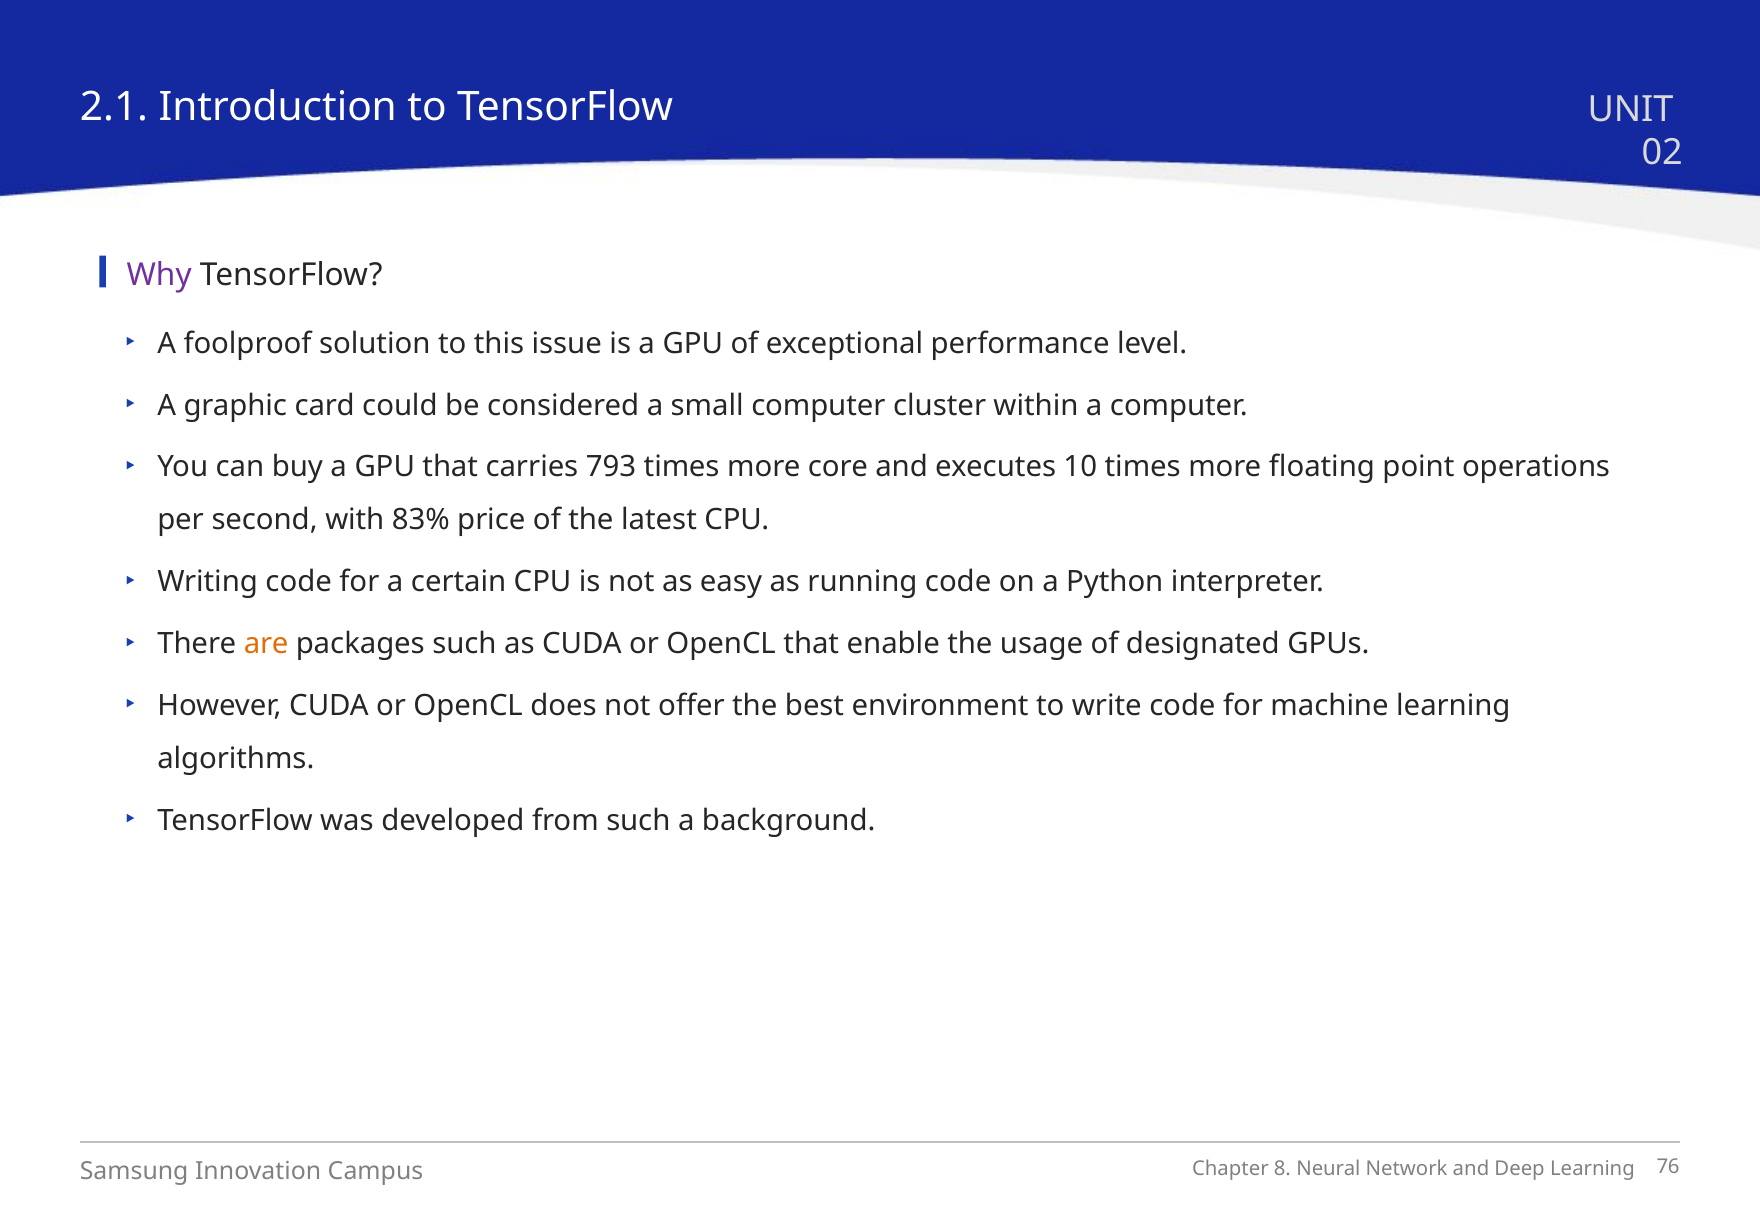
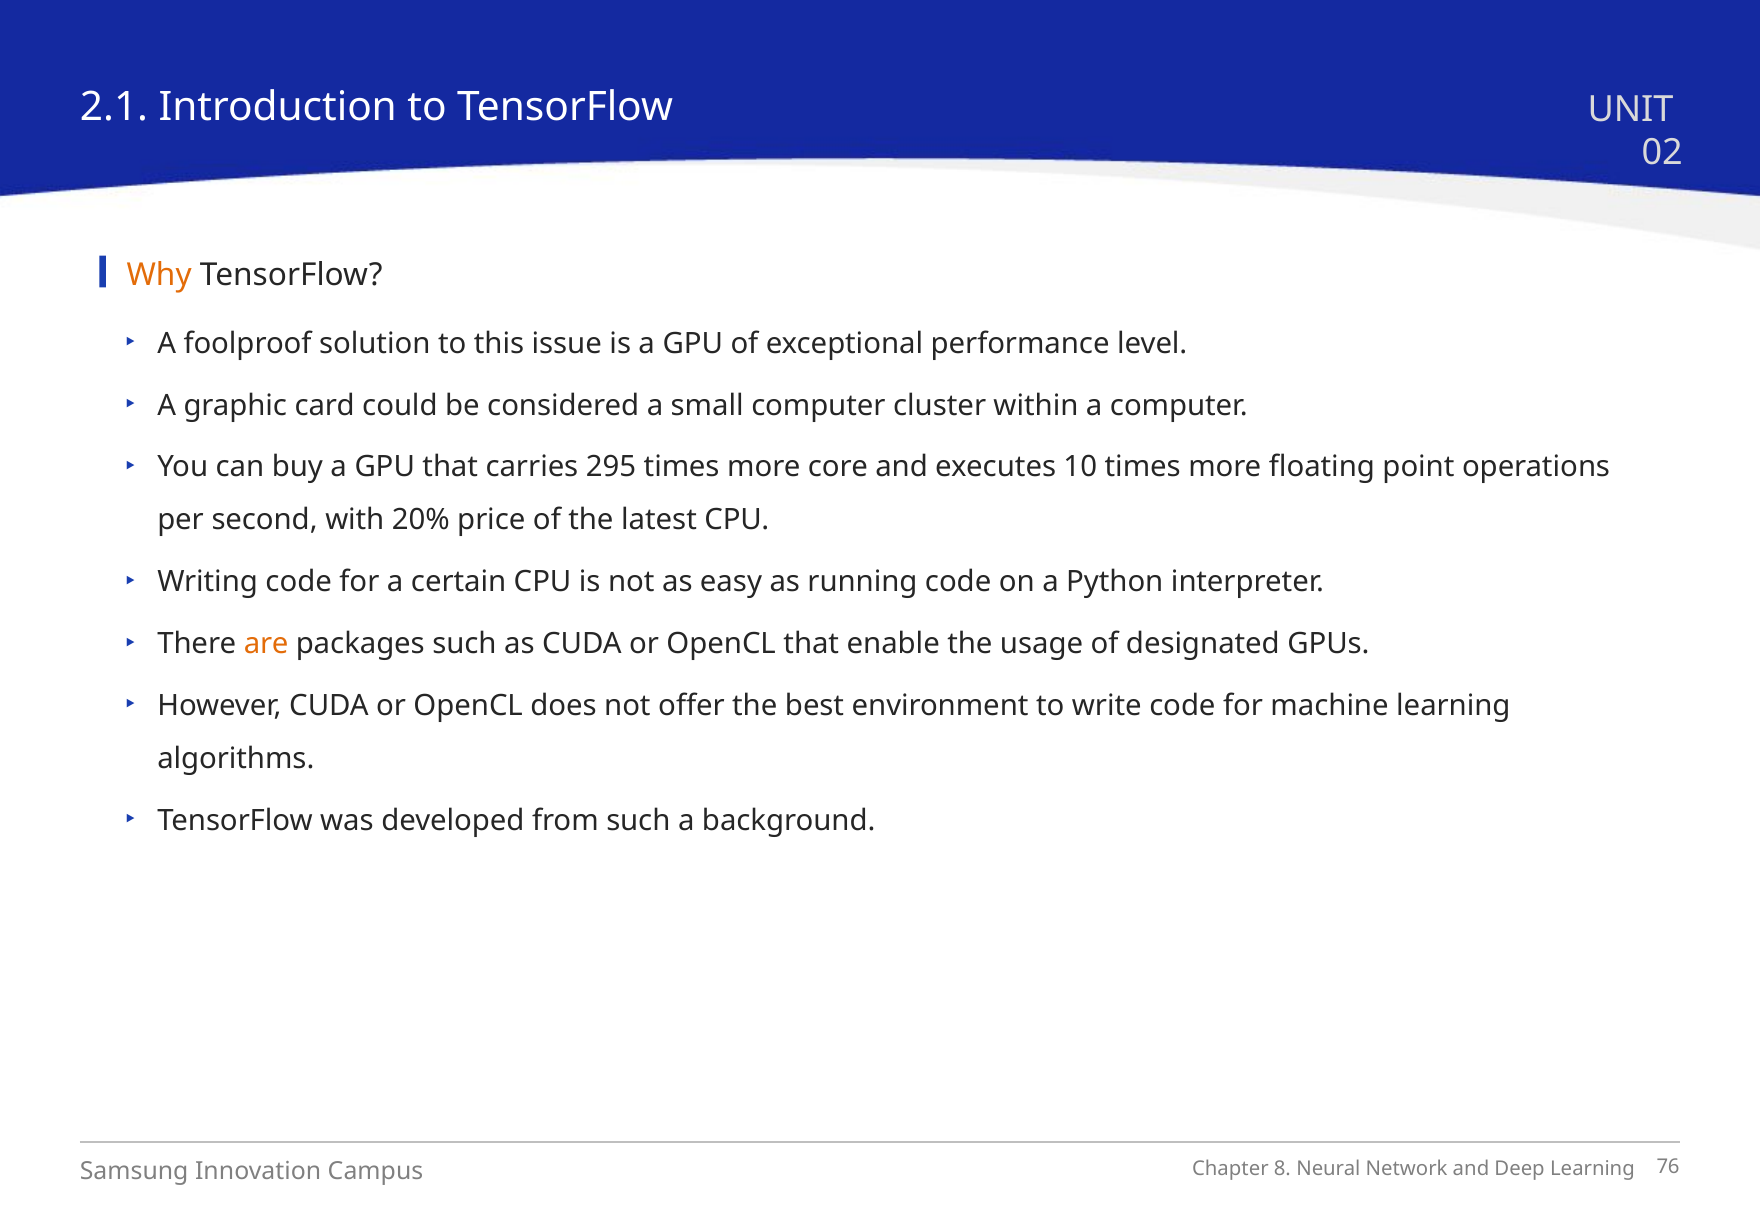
Why colour: purple -> orange
793: 793 -> 295
83%: 83% -> 20%
